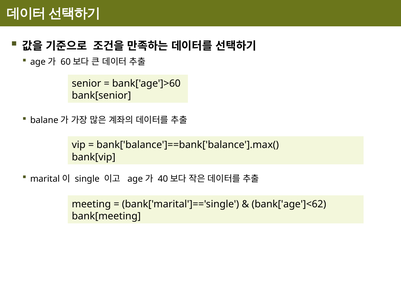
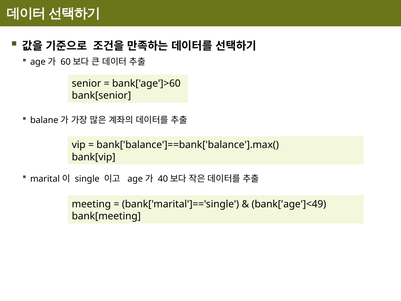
bank['age']<62: bank['age']<62 -> bank['age']<49
